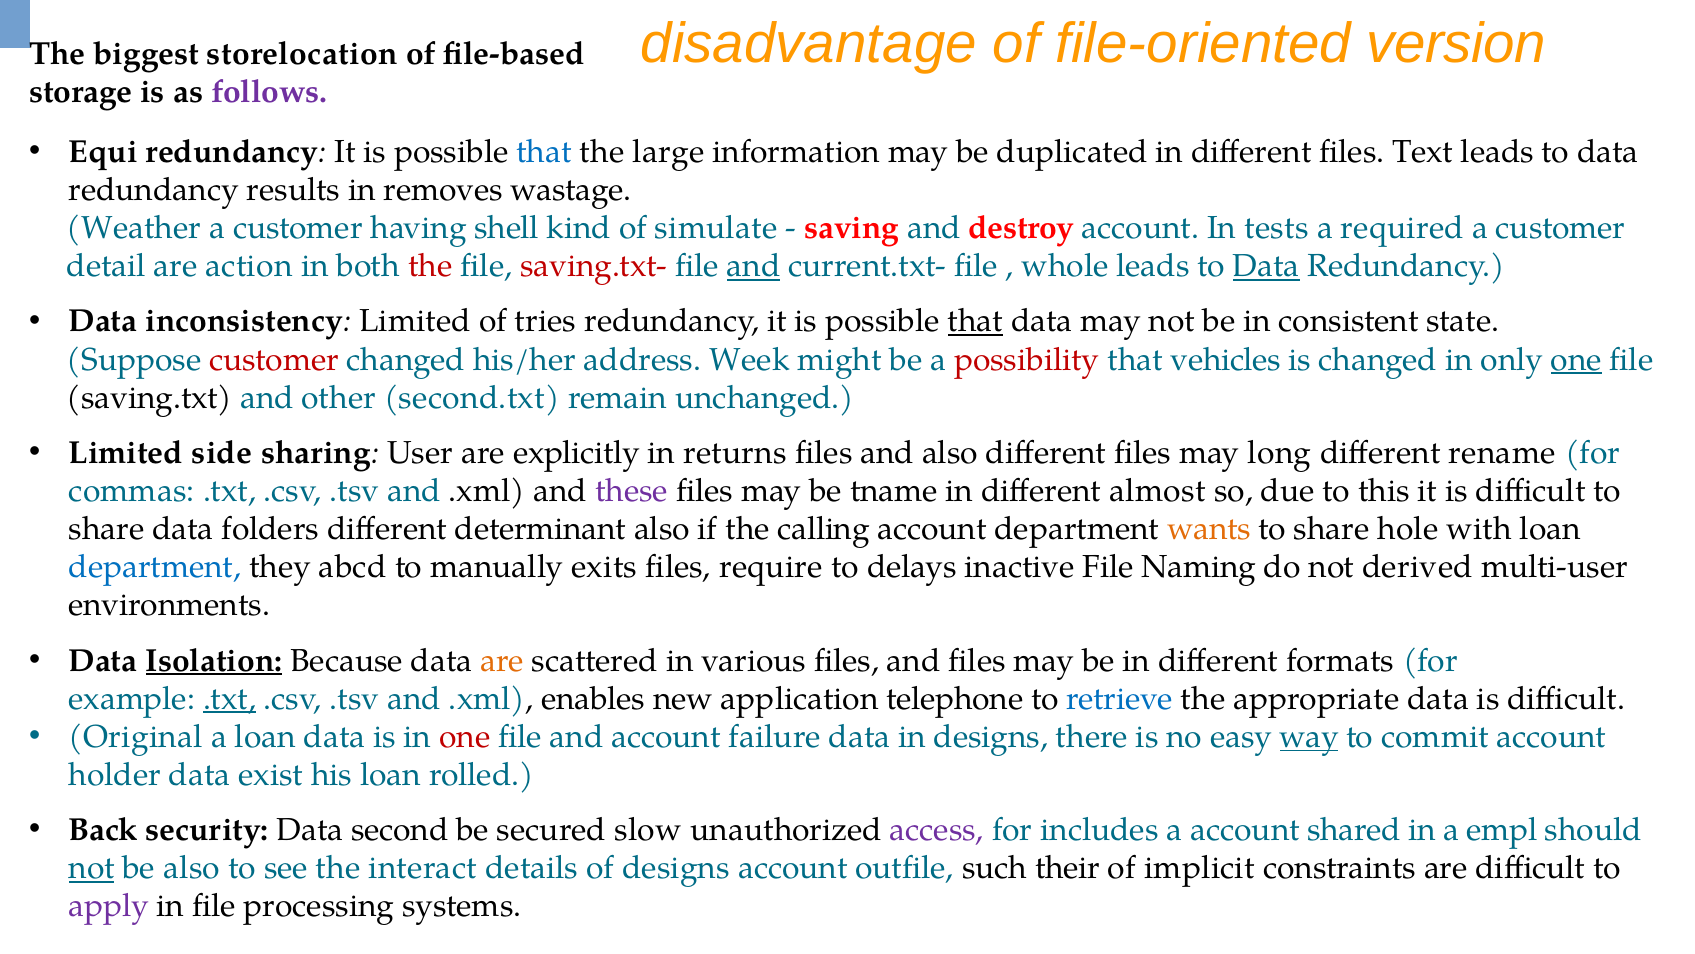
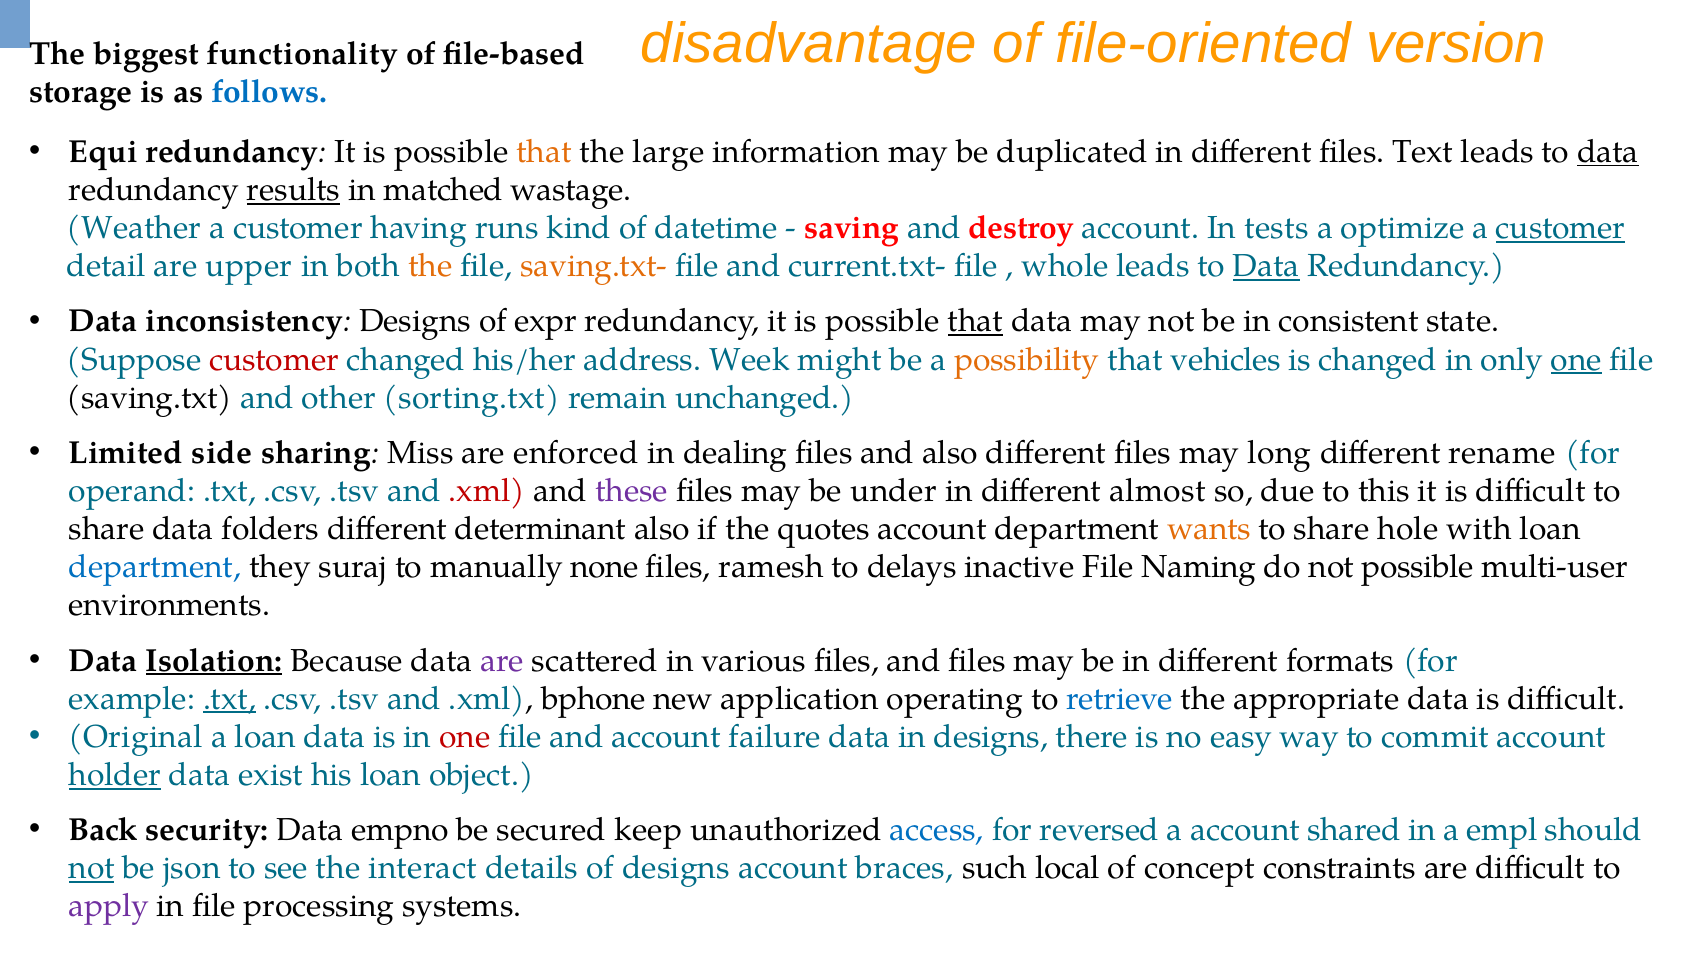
storelocation: storelocation -> functionality
follows colour: purple -> blue
that at (544, 152) colour: blue -> orange
data at (1608, 152) underline: none -> present
results underline: none -> present
removes: removes -> matched
shell: shell -> runs
simulate: simulate -> datetime
required: required -> optimize
customer at (1561, 228) underline: none -> present
action: action -> upper
the at (430, 266) colour: red -> orange
saving.txt- colour: red -> orange
and at (754, 266) underline: present -> none
inconsistency Limited: Limited -> Designs
tries: tries -> expr
possibility colour: red -> orange
second.txt: second.txt -> sorting.txt
User: User -> Miss
explicitly: explicitly -> enforced
returns: returns -> dealing
commas: commas -> operand
.xml at (487, 491) colour: black -> red
tname: tname -> under
calling: calling -> quotes
abcd: abcd -> suraj
exits: exits -> none
require: require -> ramesh
not derived: derived -> possible
are at (502, 660) colour: orange -> purple
enables: enables -> bphone
telephone: telephone -> operating
way underline: present -> none
holder underline: none -> present
rolled: rolled -> object
second: second -> empno
slow: slow -> keep
access colour: purple -> blue
includes: includes -> reversed
be also: also -> json
outfile: outfile -> braces
their: their -> local
implicit: implicit -> concept
